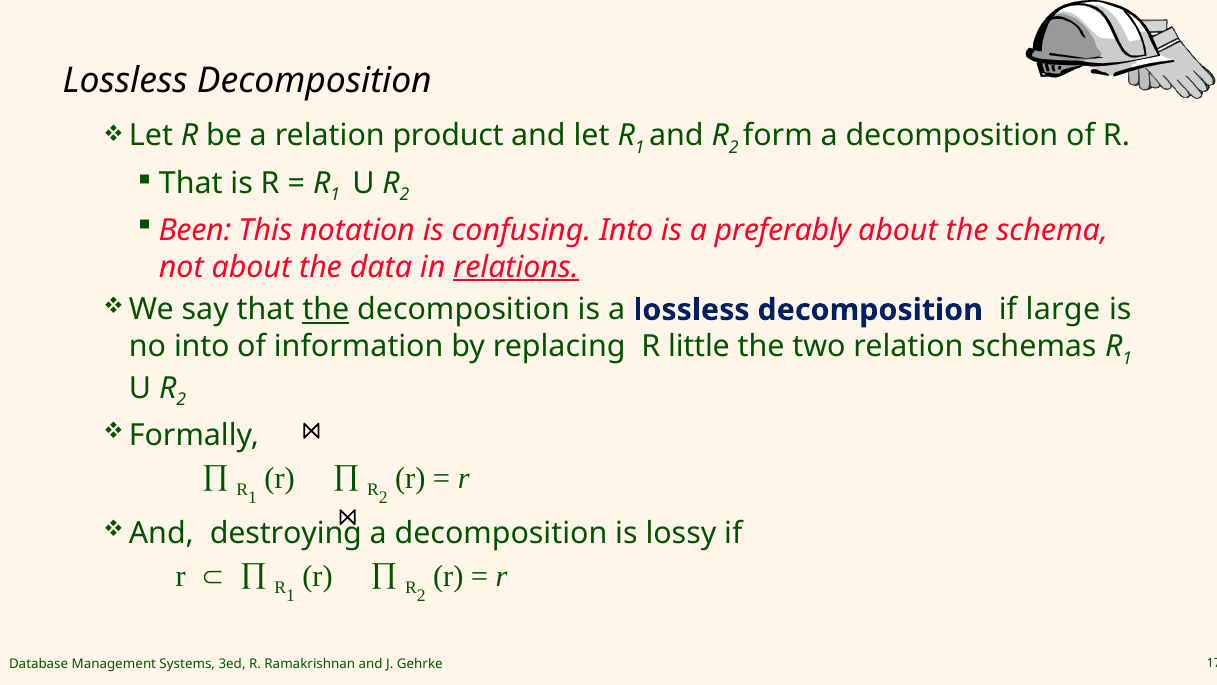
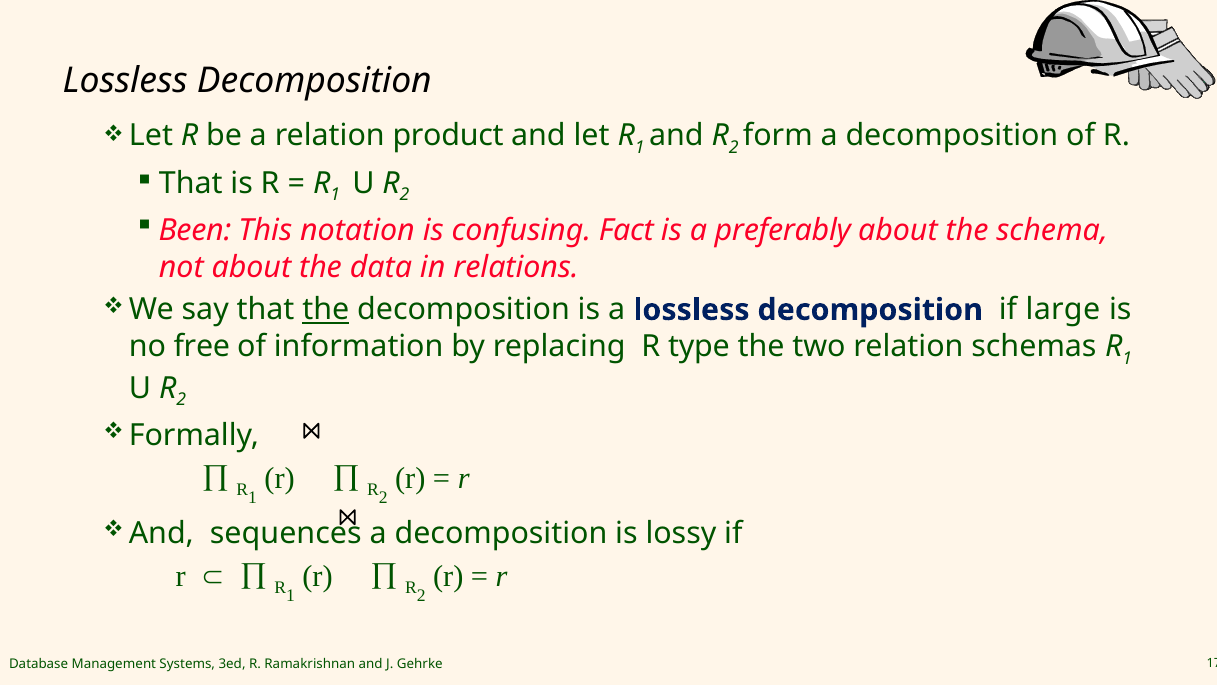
confusing Into: Into -> Fact
relations underline: present -> none
no into: into -> free
little: little -> type
destroying: destroying -> sequences
